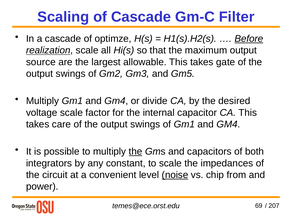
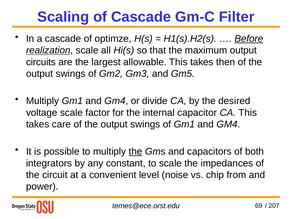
source: source -> circuits
gate: gate -> then
noise underline: present -> none
